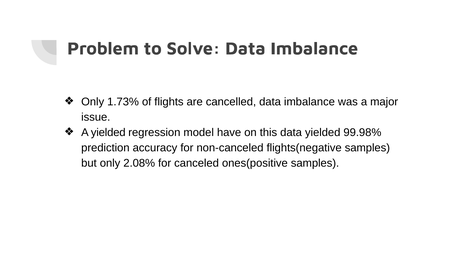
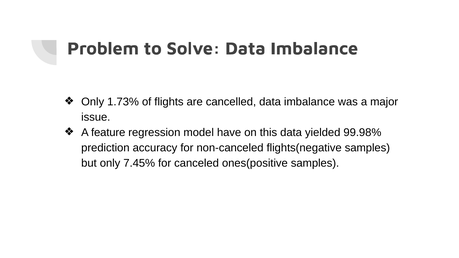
A yielded: yielded -> feature
2.08%: 2.08% -> 7.45%
